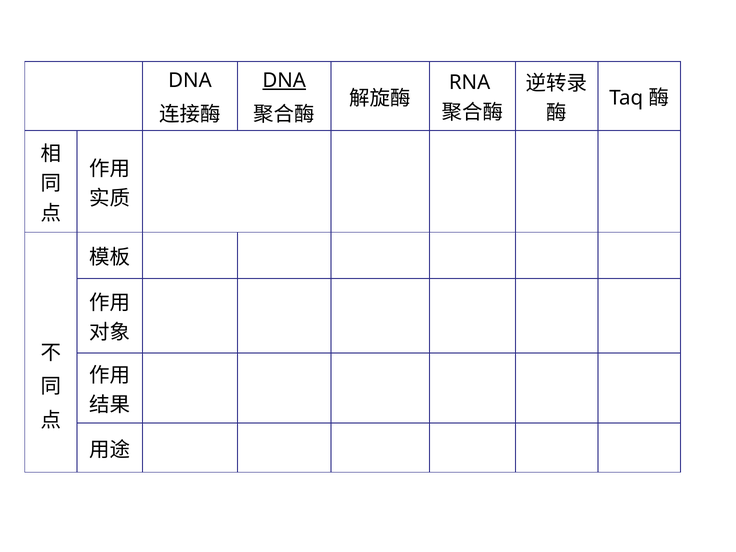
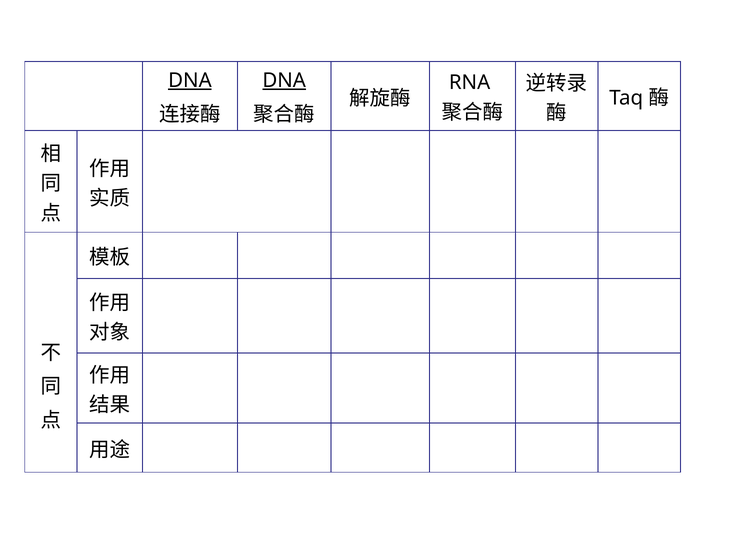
DNA at (190, 80) underline: none -> present
